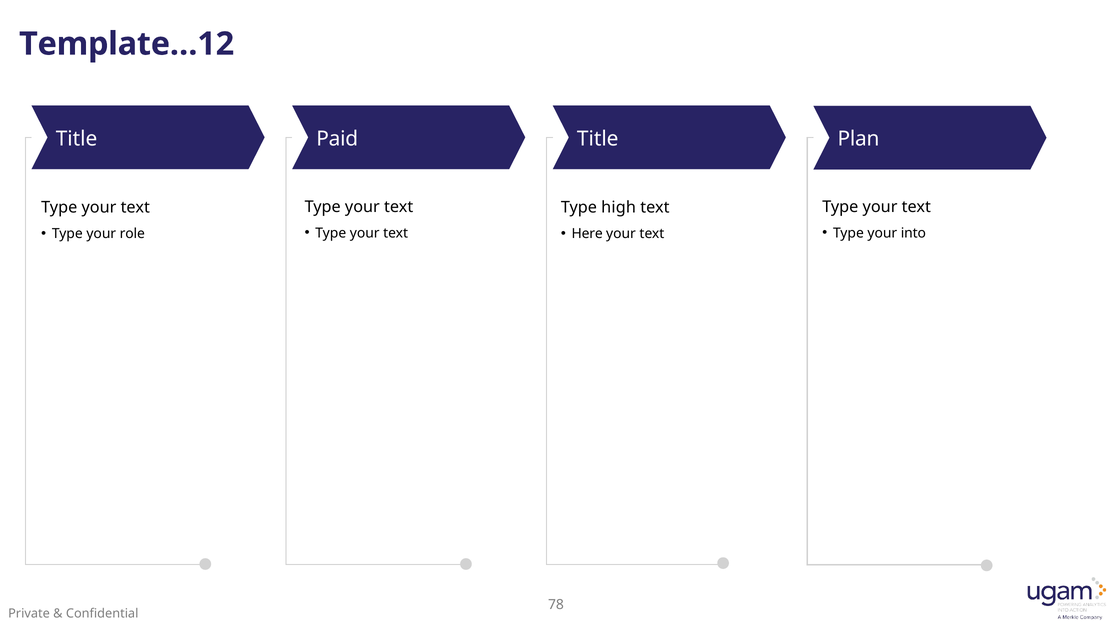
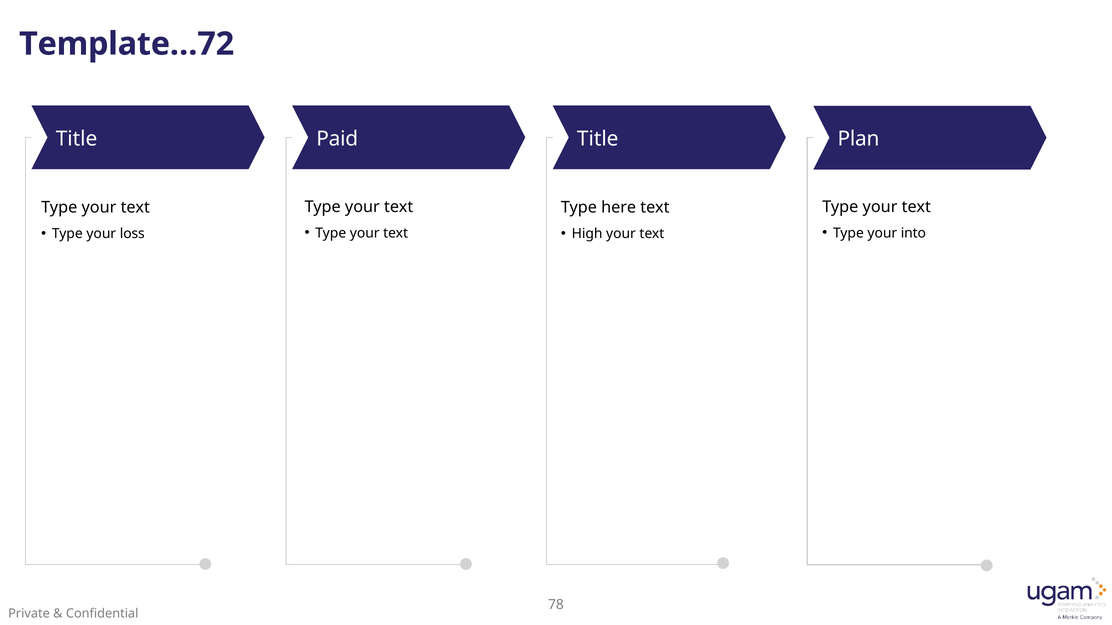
Template…12: Template…12 -> Template…72
high: high -> here
role: role -> loss
Here: Here -> High
